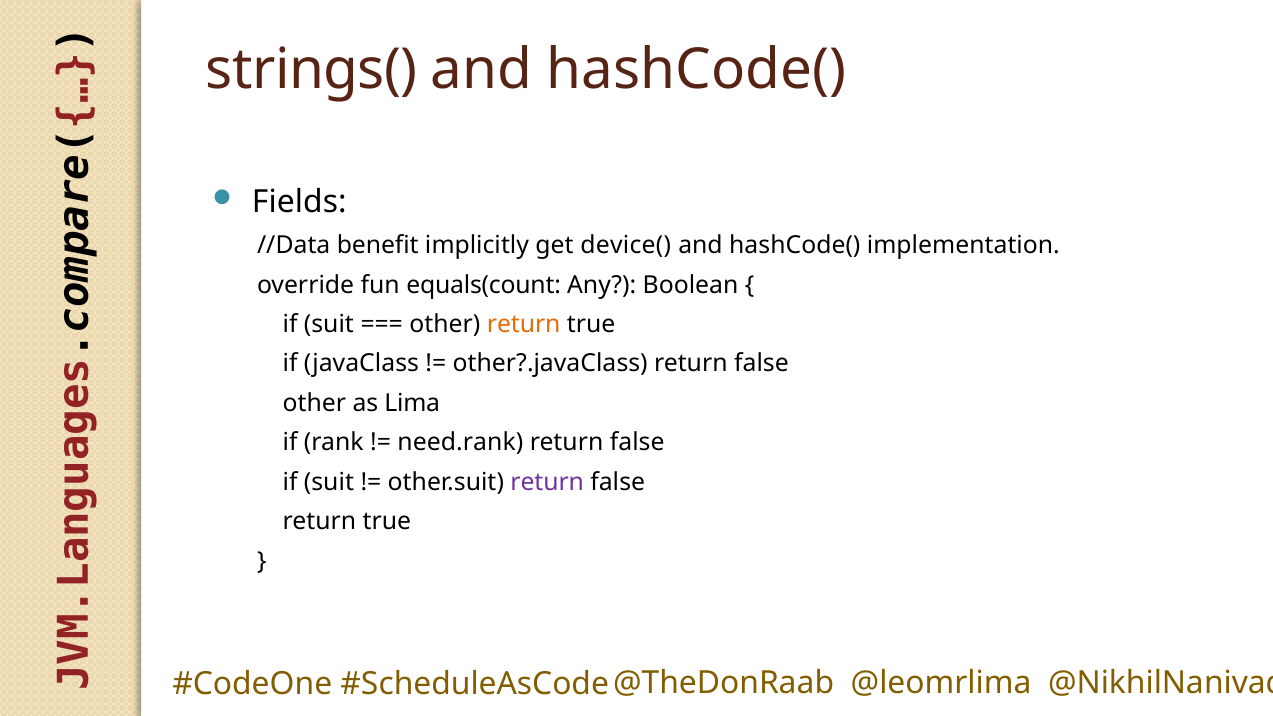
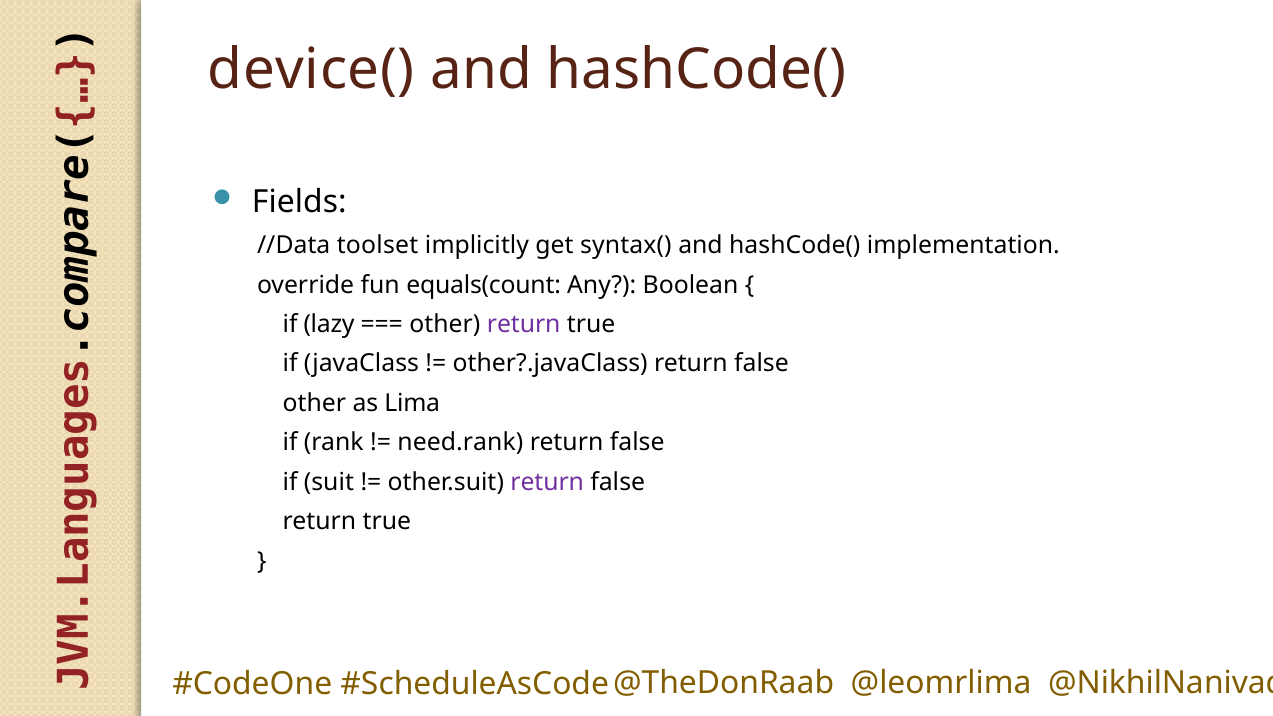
strings(: strings( -> device(
benefit: benefit -> toolset
device(: device( -> syntax(
suit at (329, 324): suit -> lazy
return at (524, 324) colour: orange -> purple
